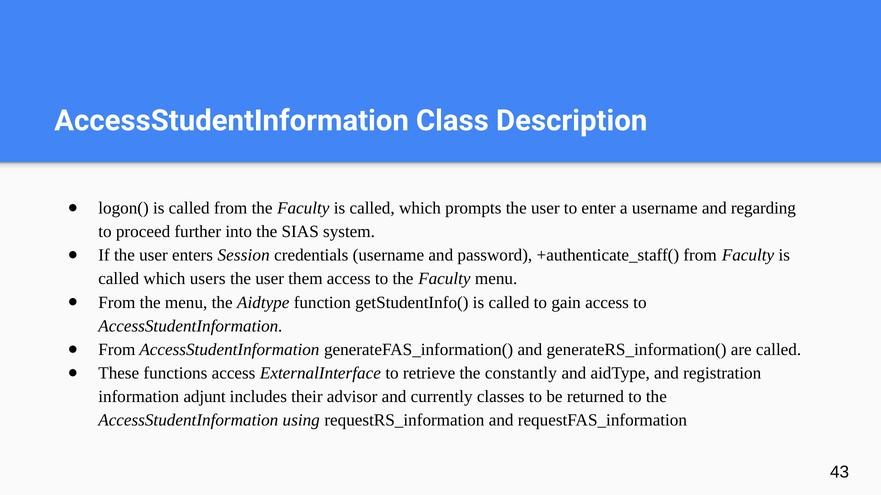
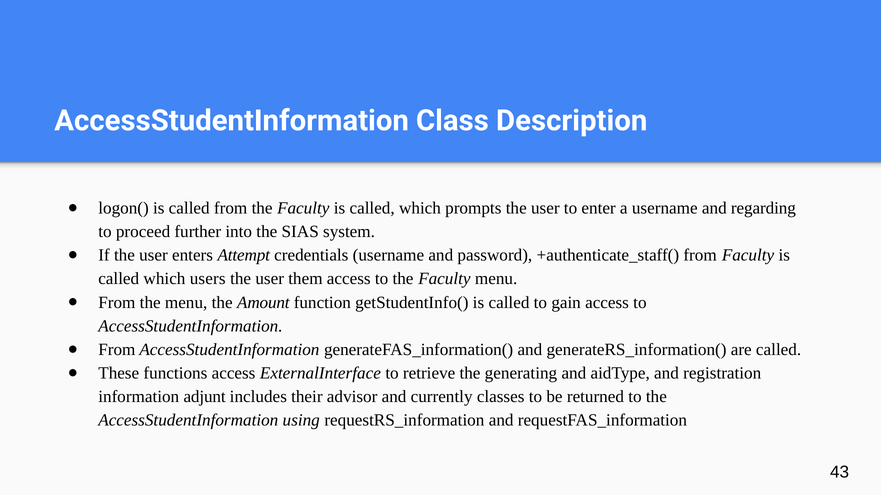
Session: Session -> Attempt
the Aidtype: Aidtype -> Amount
constantly: constantly -> generating
